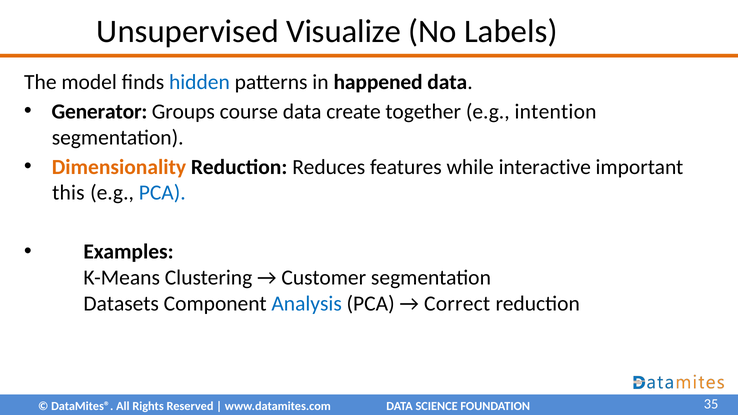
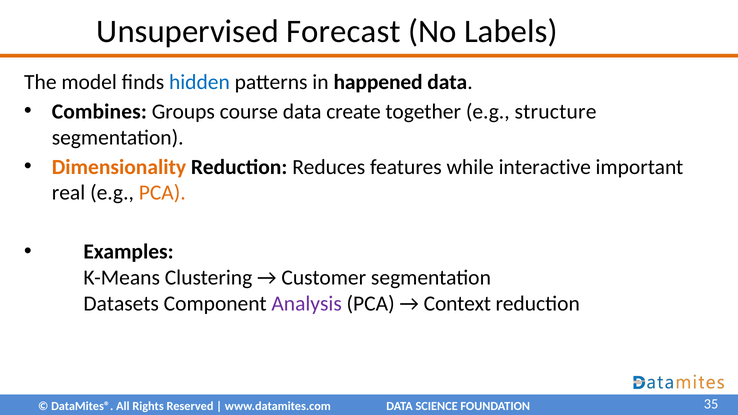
Visualize: Visualize -> Forecast
Generator: Generator -> Combines
intention: intention -> structure
this: this -> real
PCA at (162, 193) colour: blue -> orange
Analysis colour: blue -> purple
Correct: Correct -> Context
